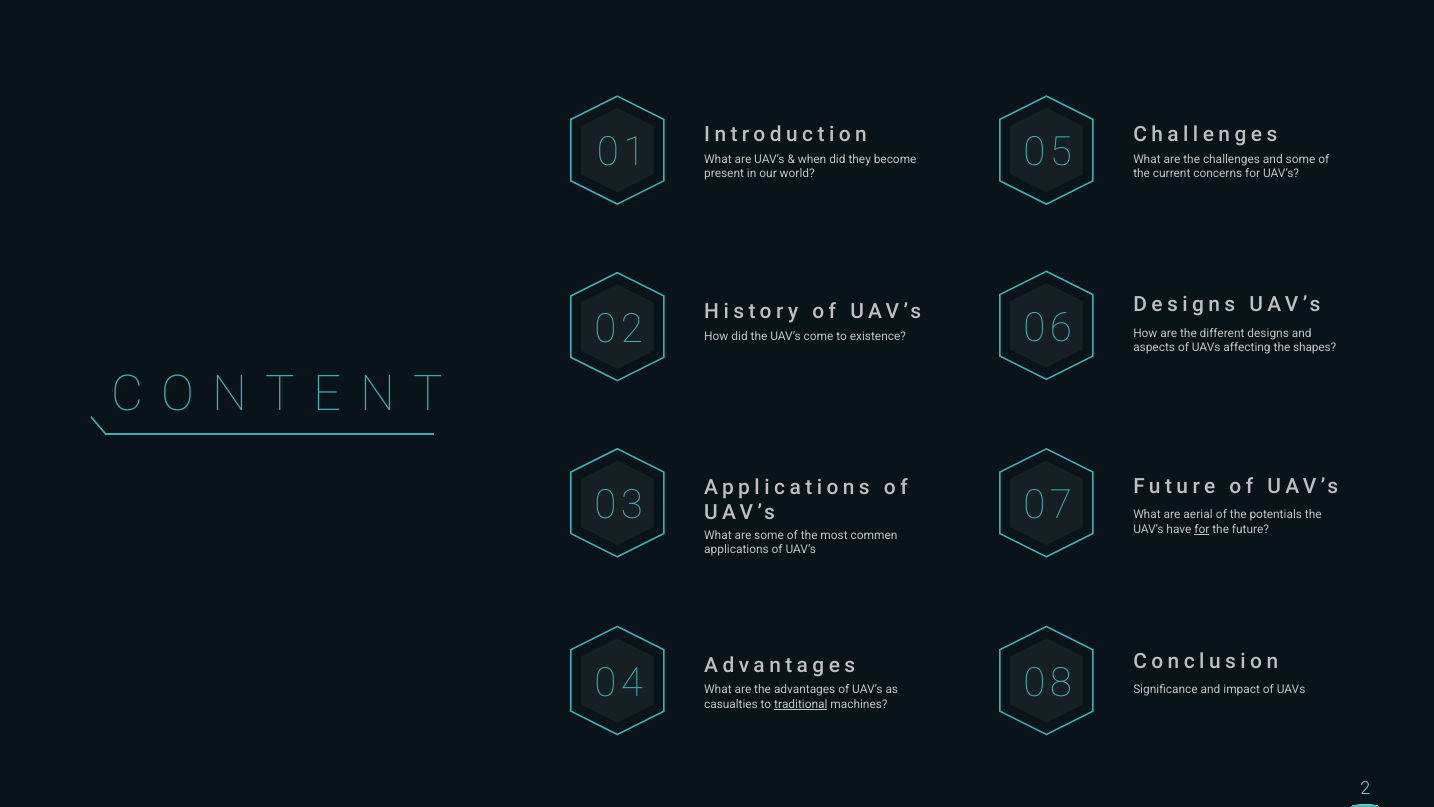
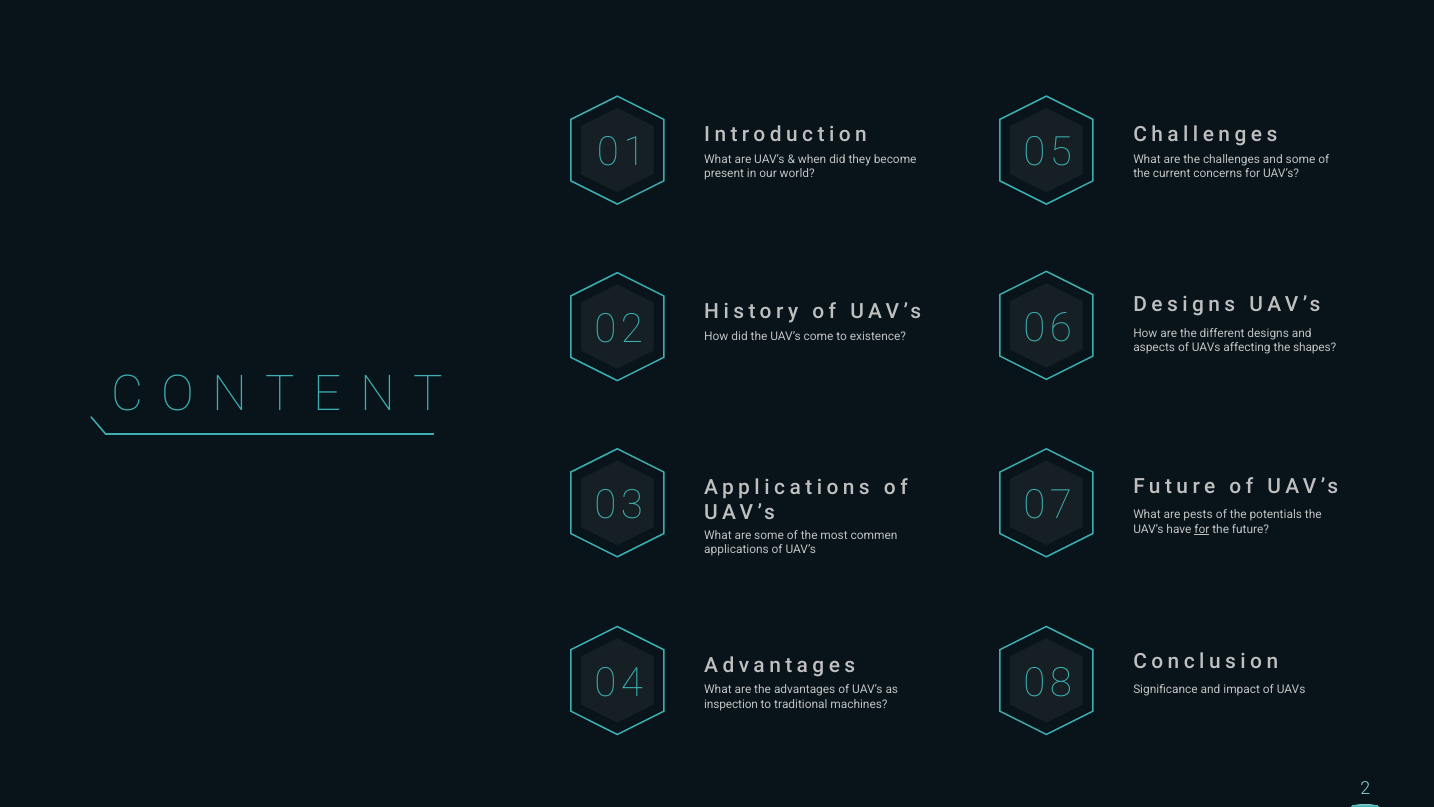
aerial: aerial -> pests
casualties: casualties -> inspection
traditional underline: present -> none
